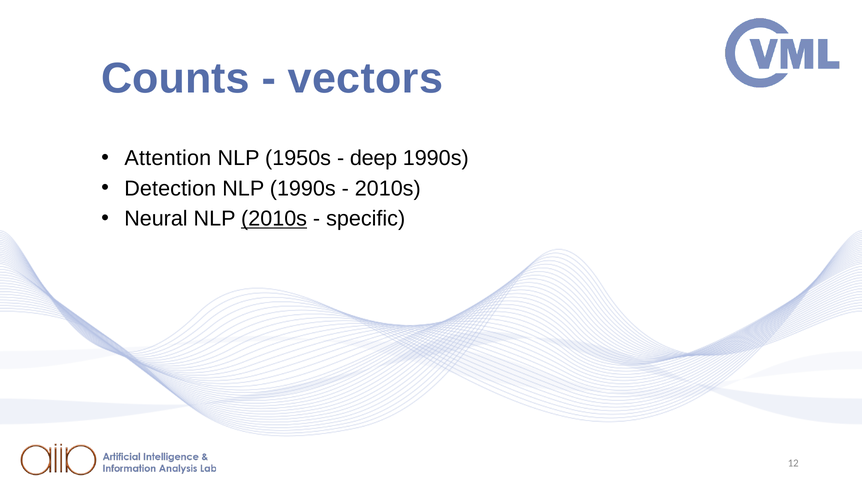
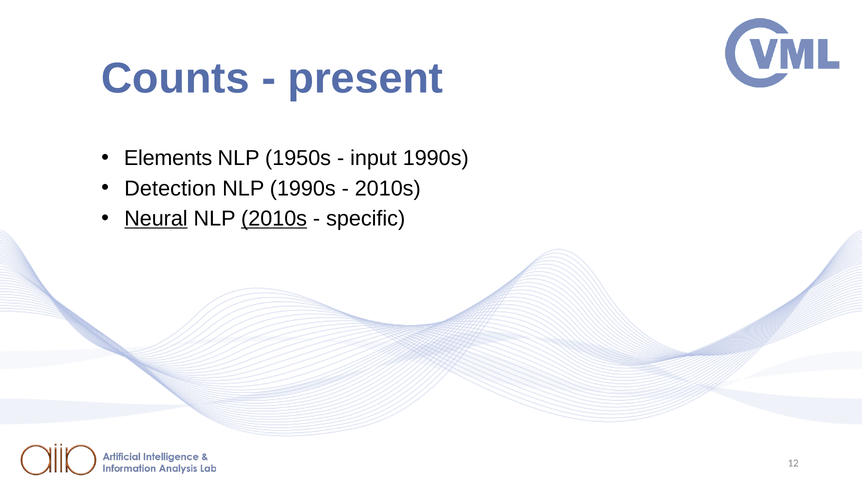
vectors: vectors -> present
Attention: Attention -> Elements
deep: deep -> input
Neural underline: none -> present
